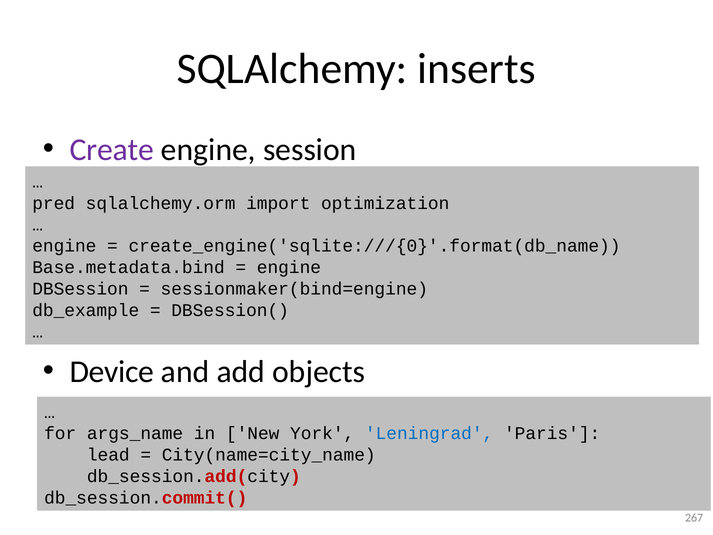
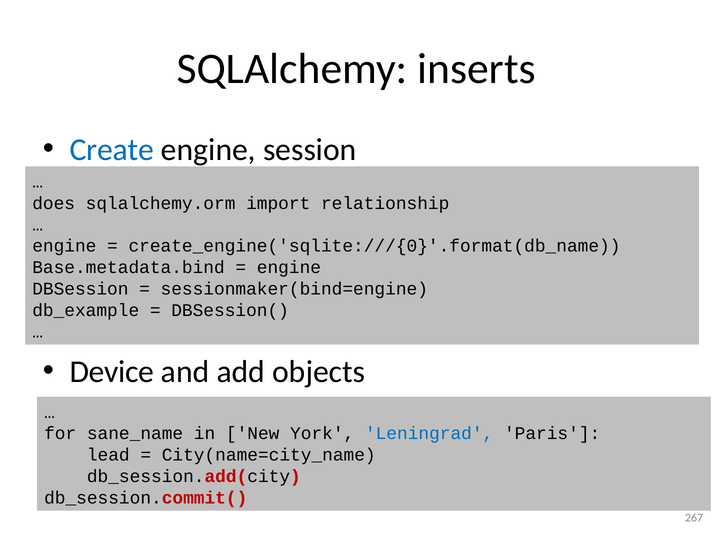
Create colour: purple -> blue
pred: pred -> does
optimization: optimization -> relationship
args_name: args_name -> sane_name
